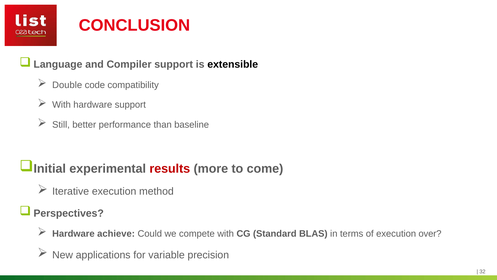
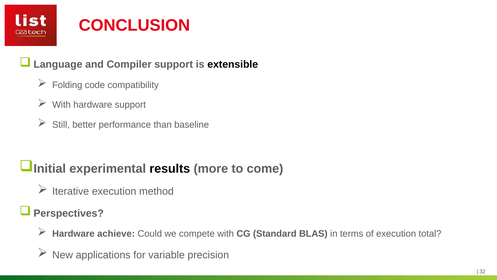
Double: Double -> Folding
results colour: red -> black
over: over -> total
